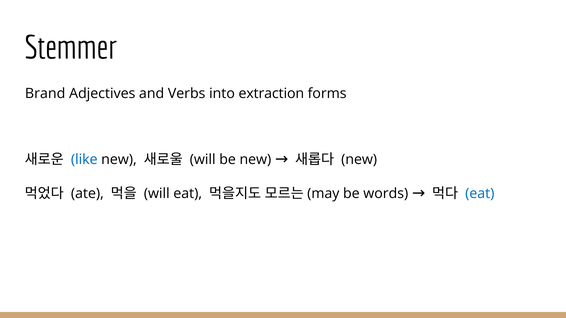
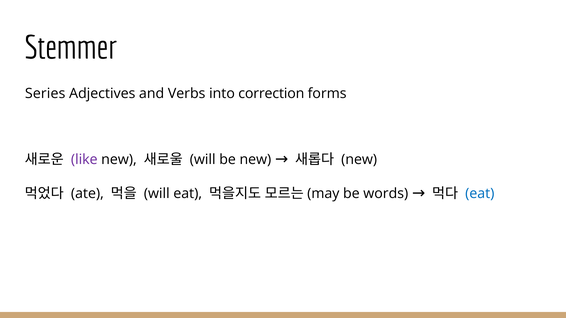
Brand: Brand -> Series
extraction: extraction -> correction
like colour: blue -> purple
